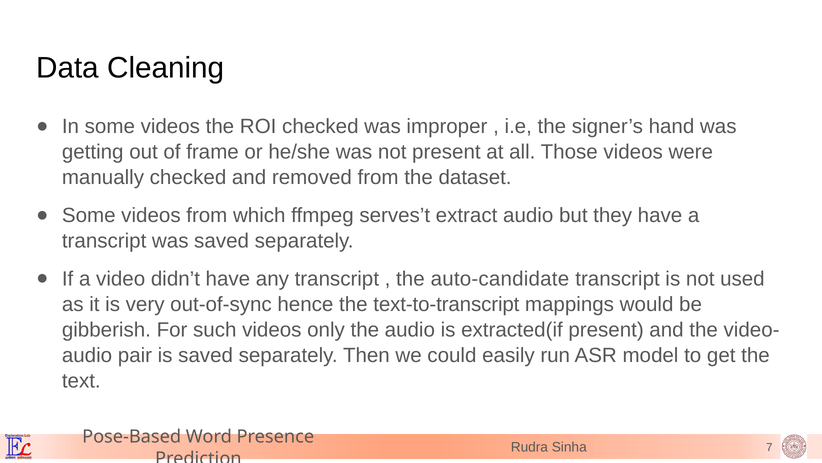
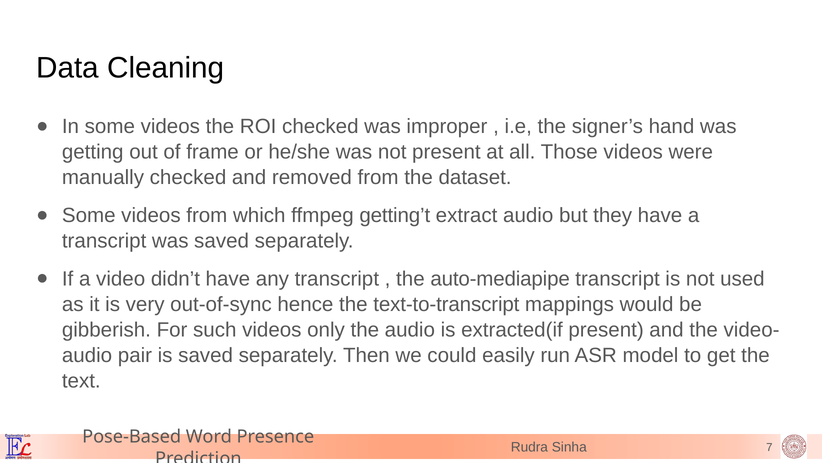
serves’t: serves’t -> getting’t
auto-candidate: auto-candidate -> auto-mediapipe
